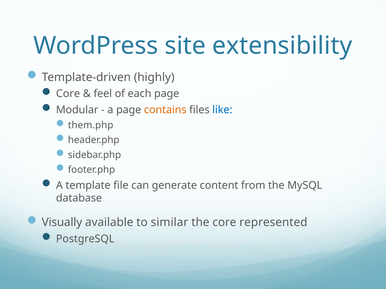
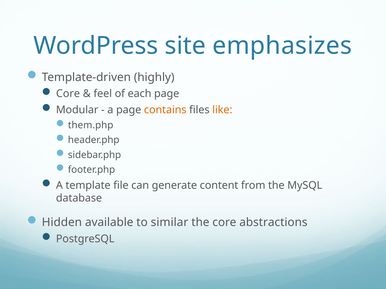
extensibility: extensibility -> emphasizes
like colour: blue -> orange
Visually: Visually -> Hidden
represented: represented -> abstractions
